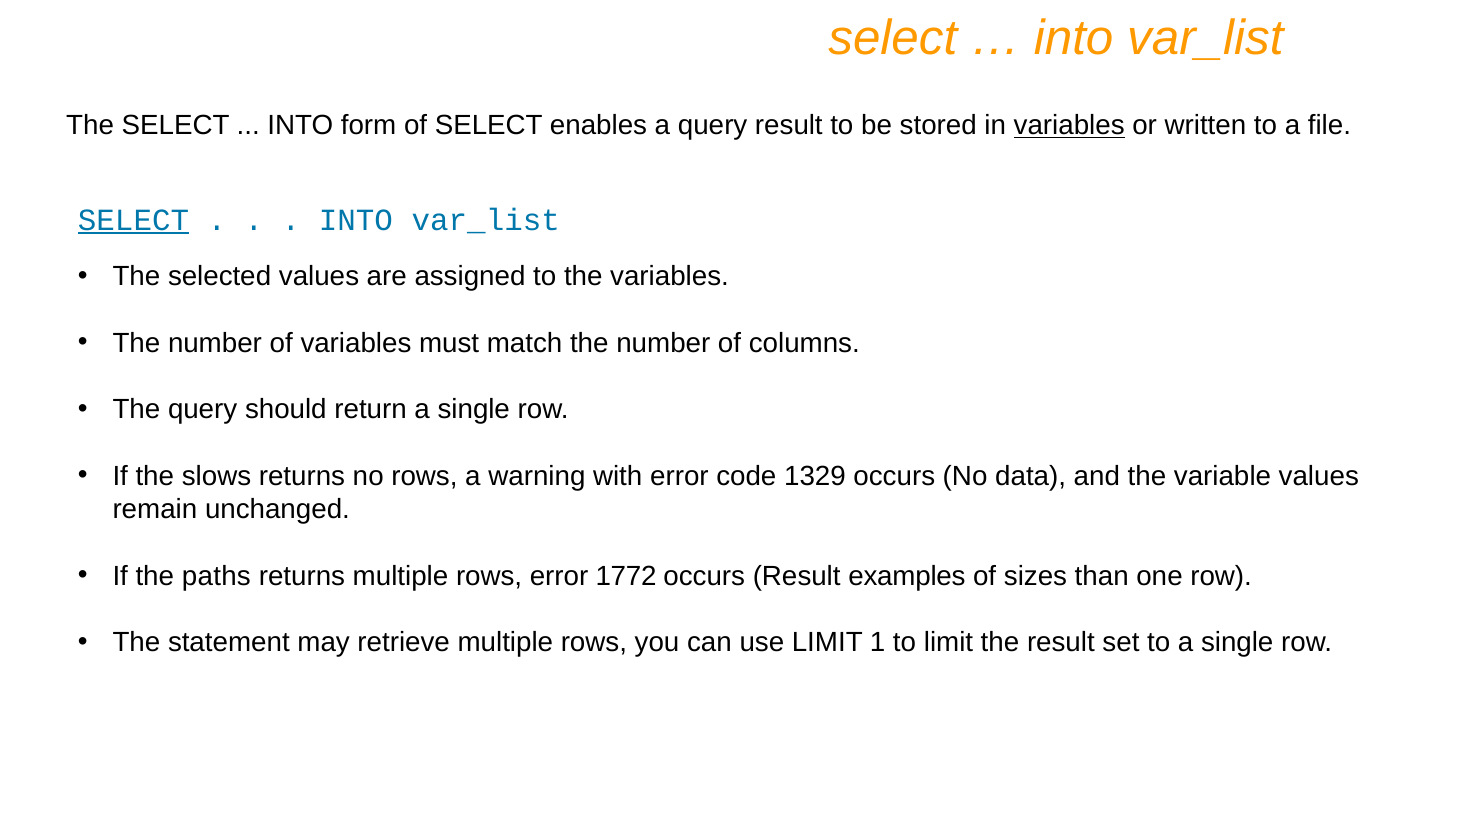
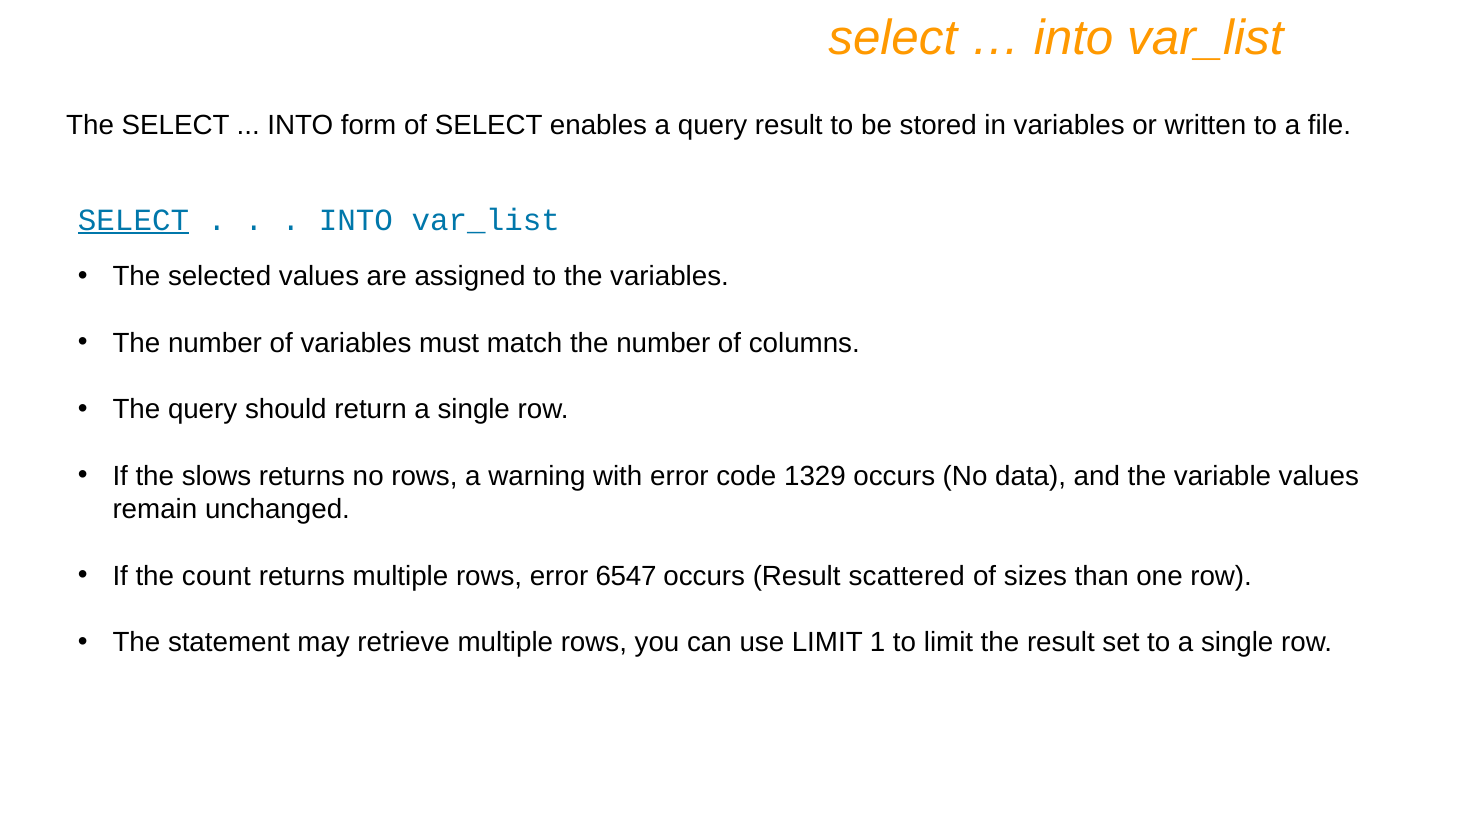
variables at (1069, 126) underline: present -> none
paths: paths -> count
1772: 1772 -> 6547
examples: examples -> scattered
